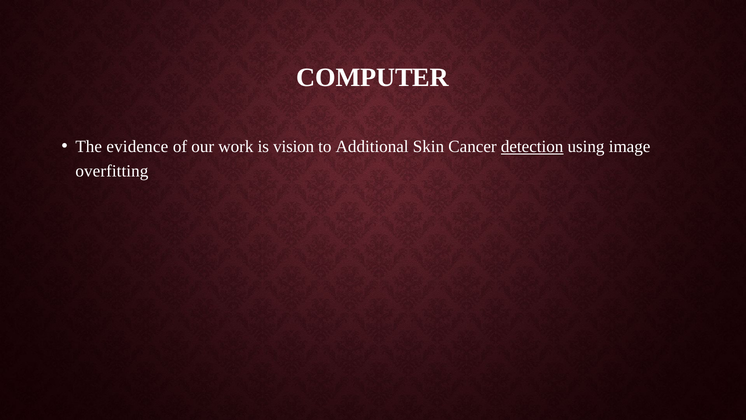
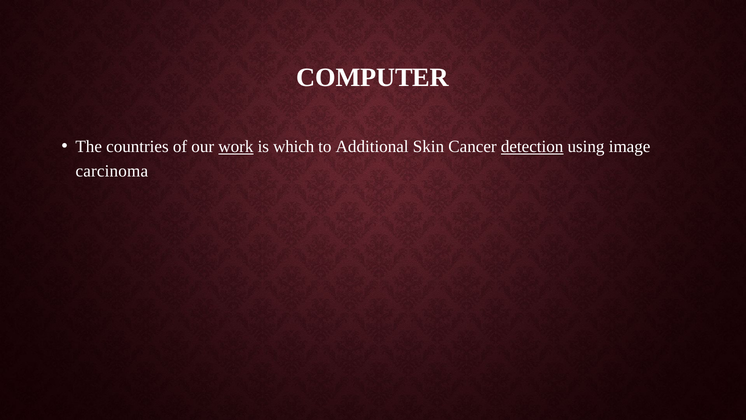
evidence: evidence -> countries
work underline: none -> present
vision: vision -> which
overfitting: overfitting -> carcinoma
